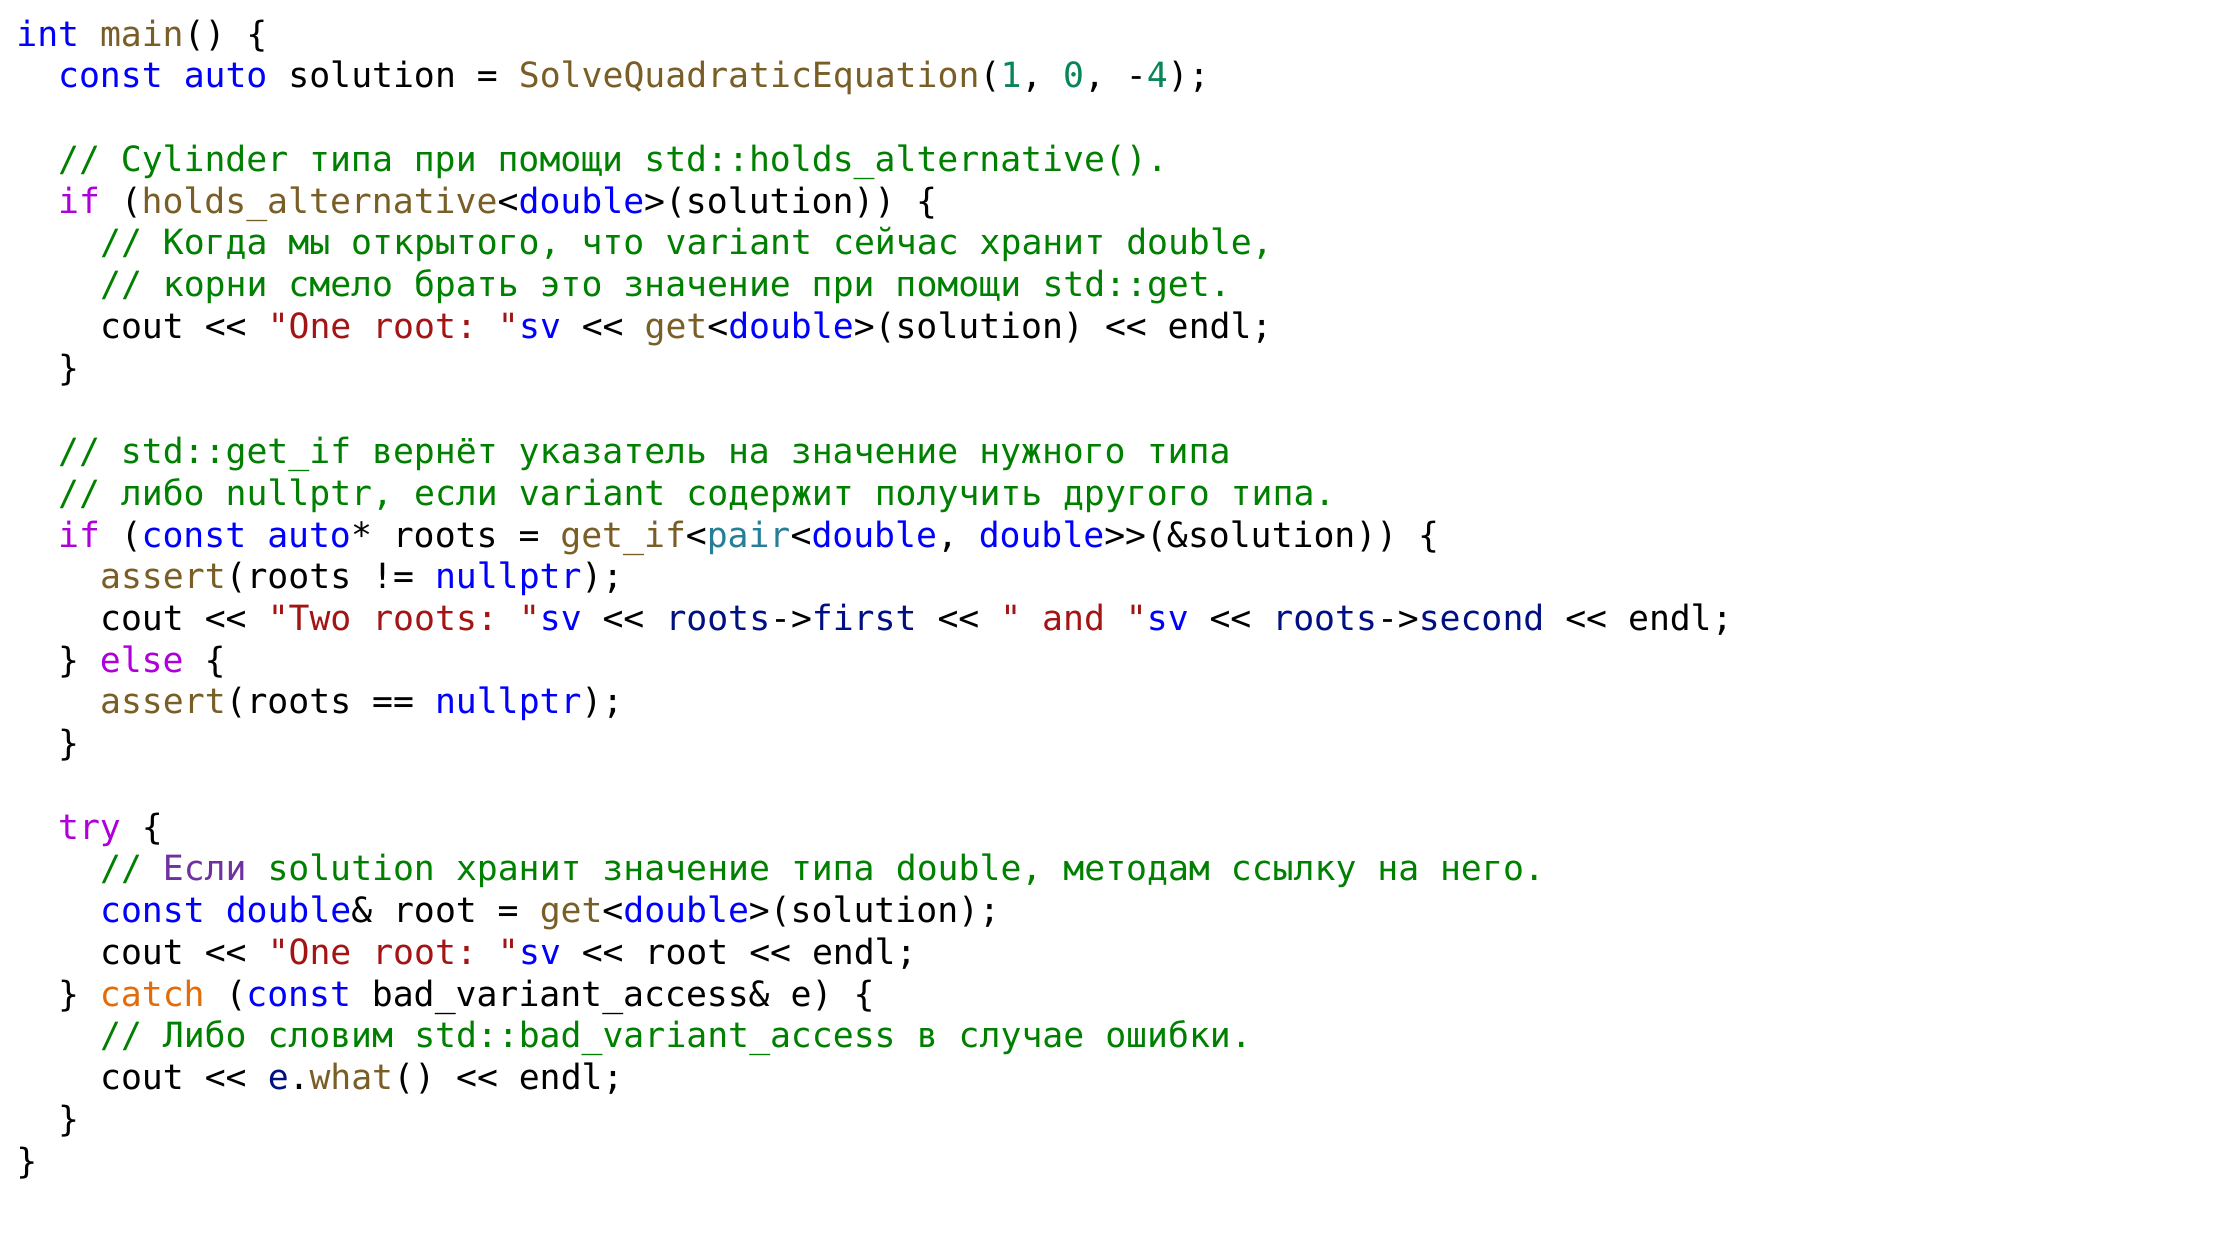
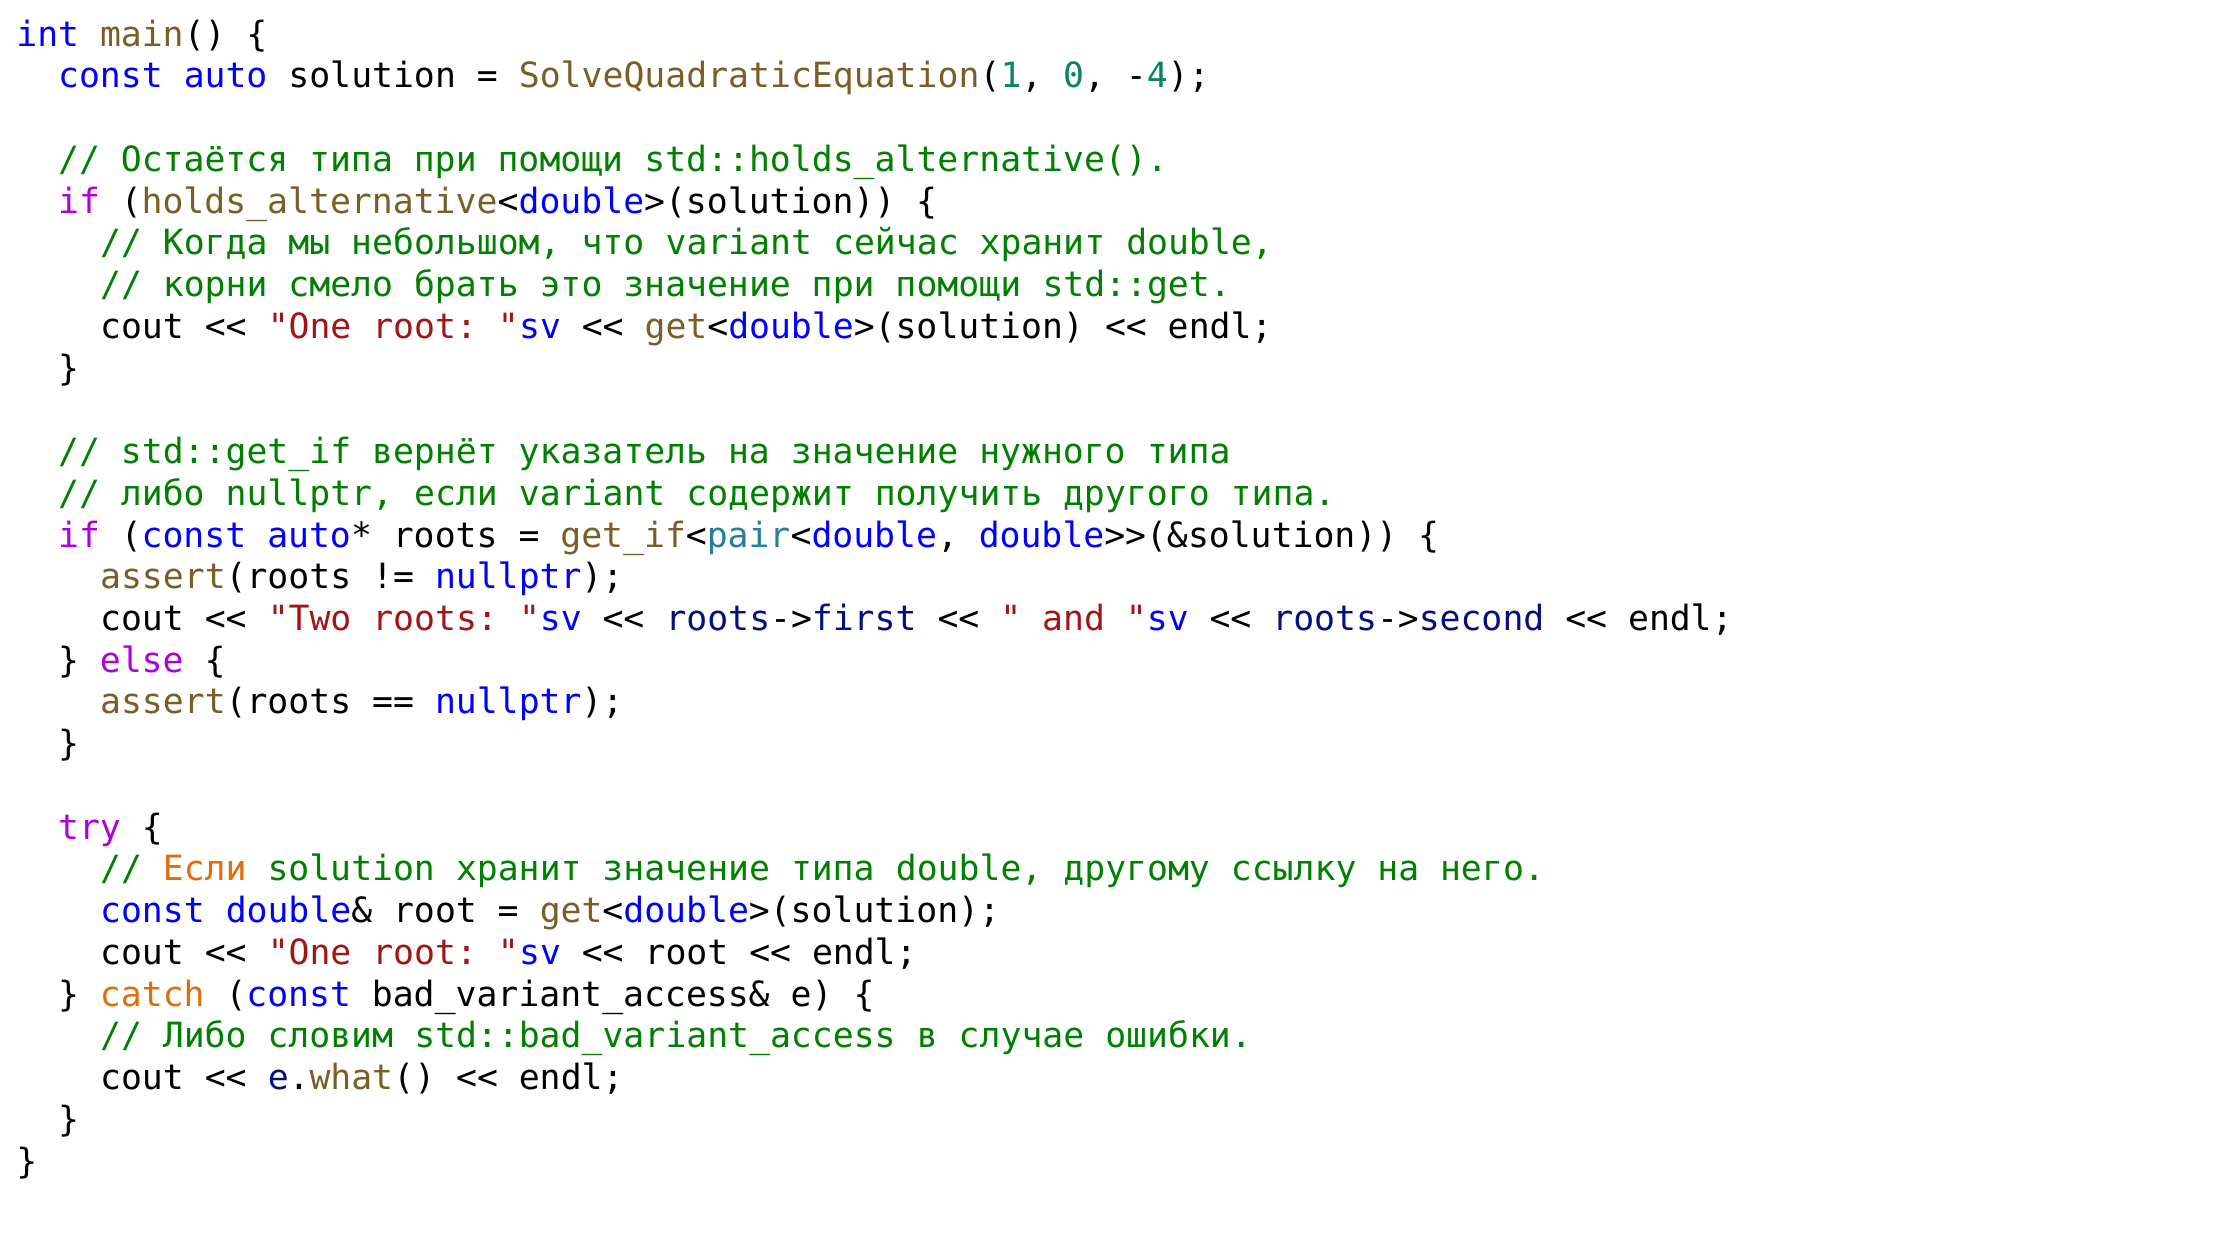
Cylinder: Cylinder -> Остаётся
открытого: открытого -> небольшом
Если at (205, 870) colour: purple -> orange
методам: методам -> другому
